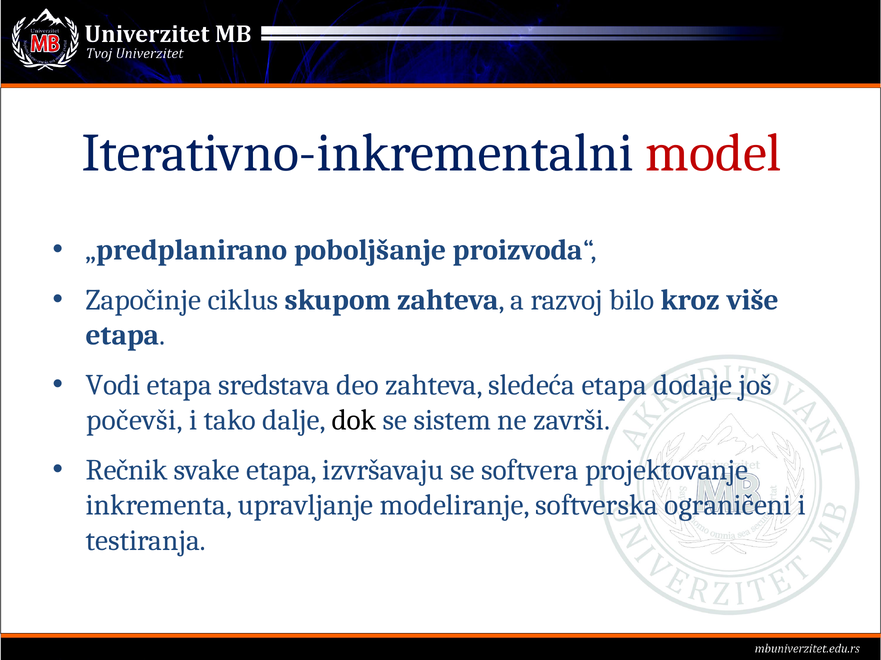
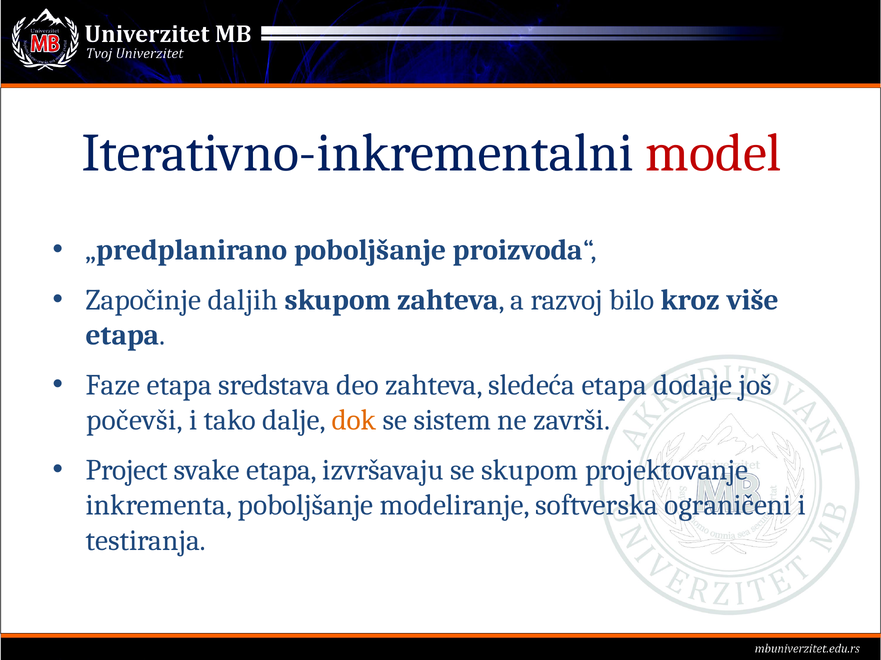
ciklus: ciklus -> daljih
Vodi: Vodi -> Faze
dok colour: black -> orange
Rečnik: Rečnik -> Project
se softvera: softvera -> skupom
inkrementa upravljanje: upravljanje -> poboljšanje
